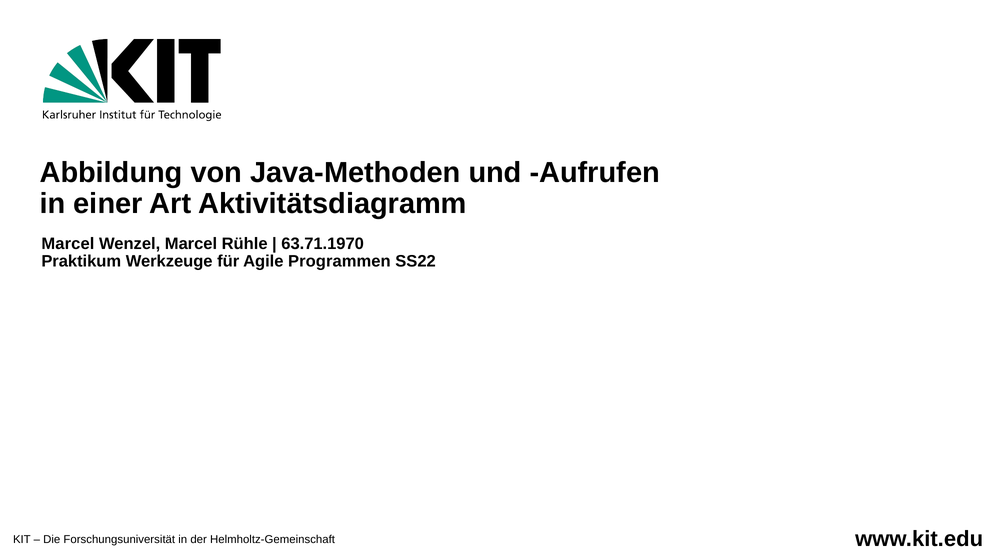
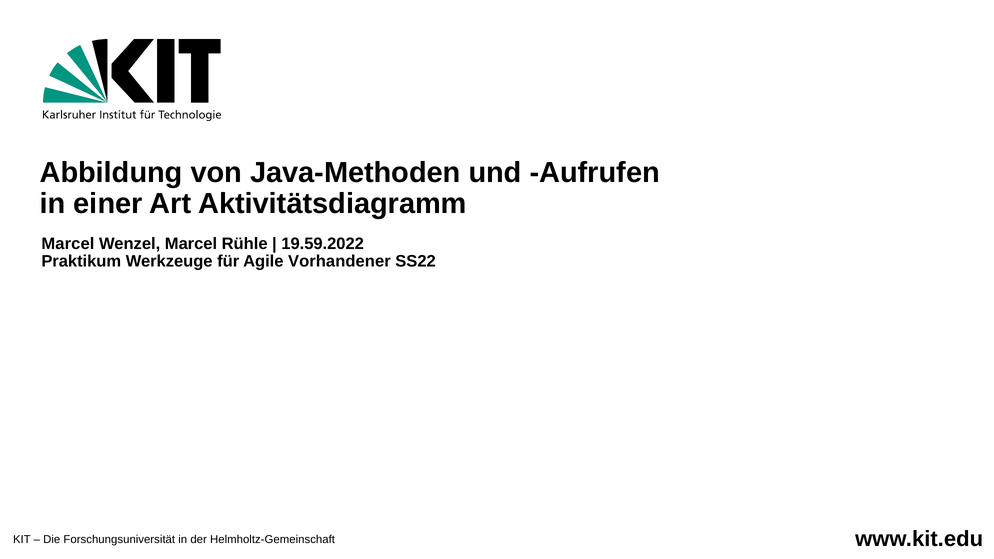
63.71.1970: 63.71.1970 -> 19.59.2022
Programmen: Programmen -> Vorhandener
